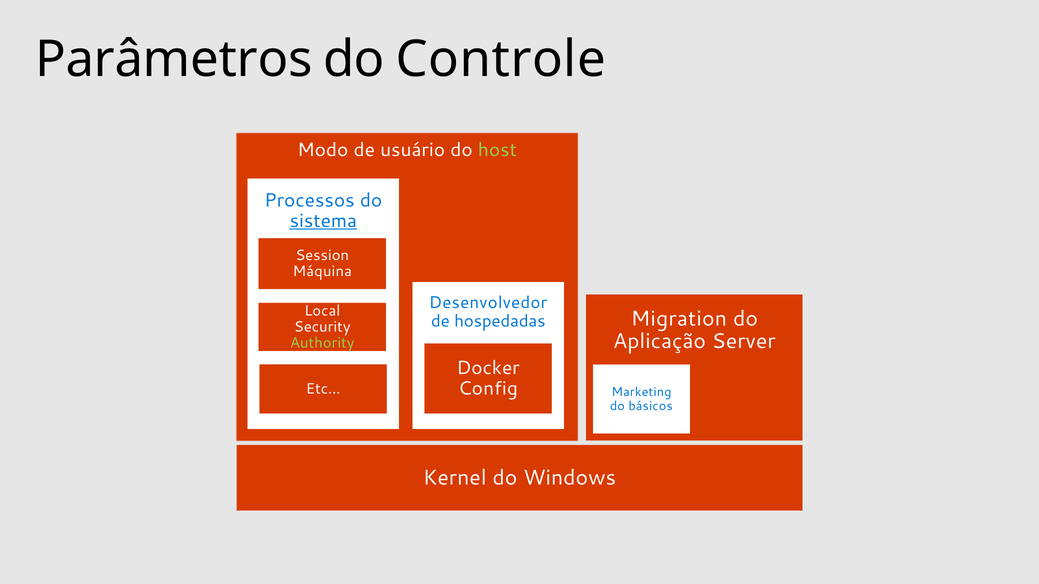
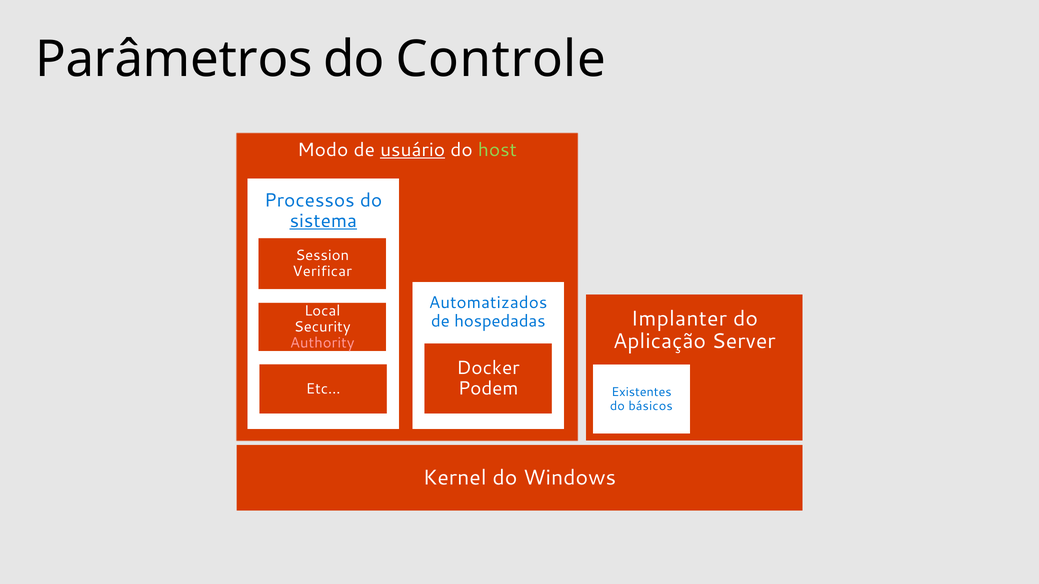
usuário underline: none -> present
Máquina: Máquina -> Verificar
Desenvolvedor: Desenvolvedor -> Automatizados
Migration: Migration -> Implanter
Authority colour: light green -> pink
Config: Config -> Podem
Marketing: Marketing -> Existentes
